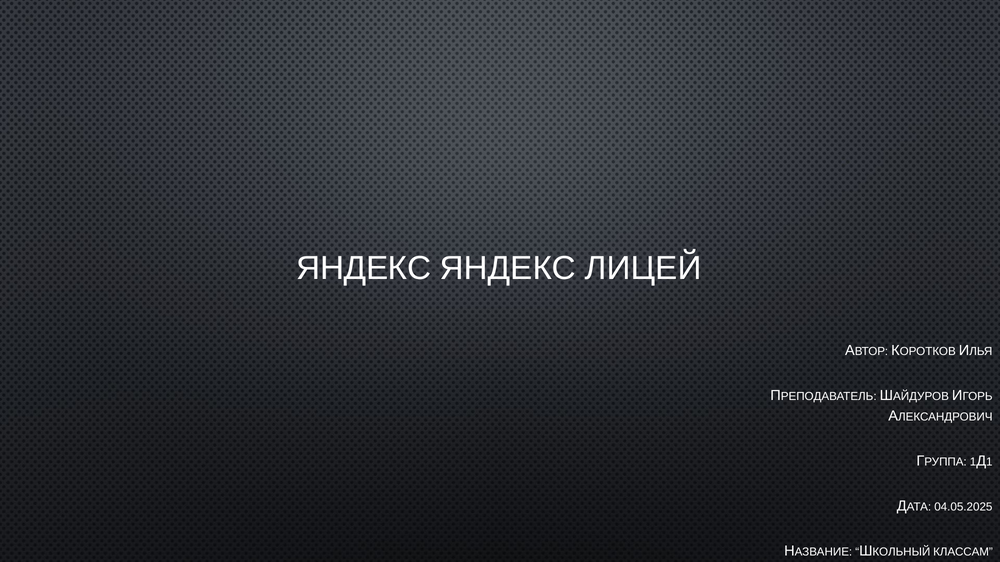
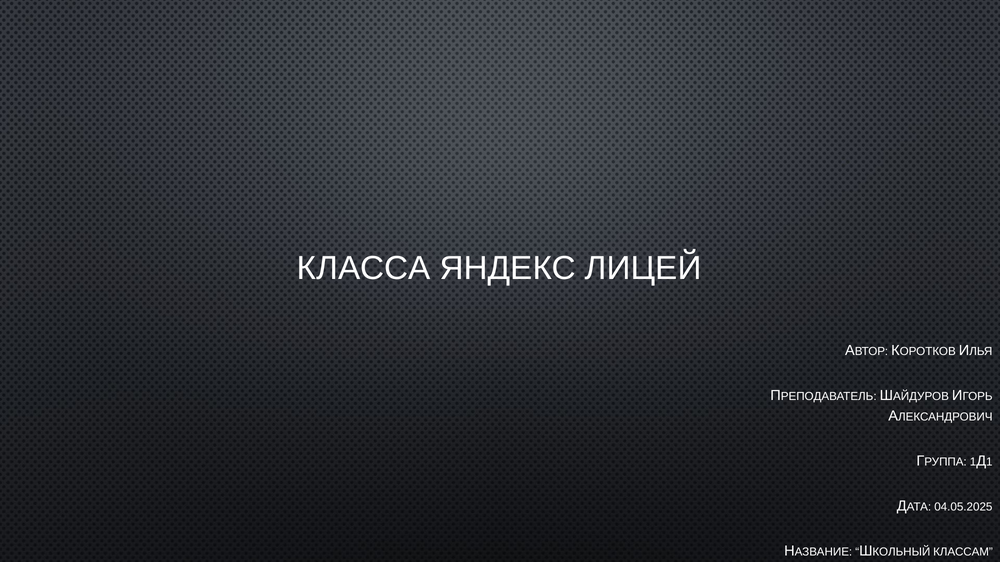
ЯНДЕКС at (364, 269): ЯНДЕКС -> КЛАССА
